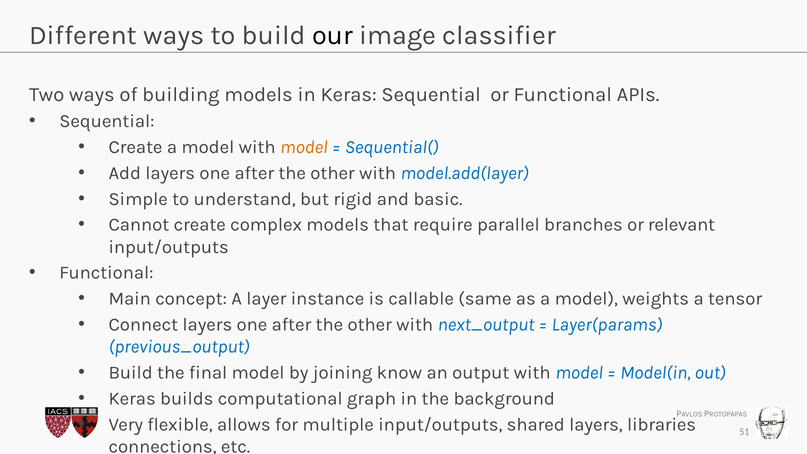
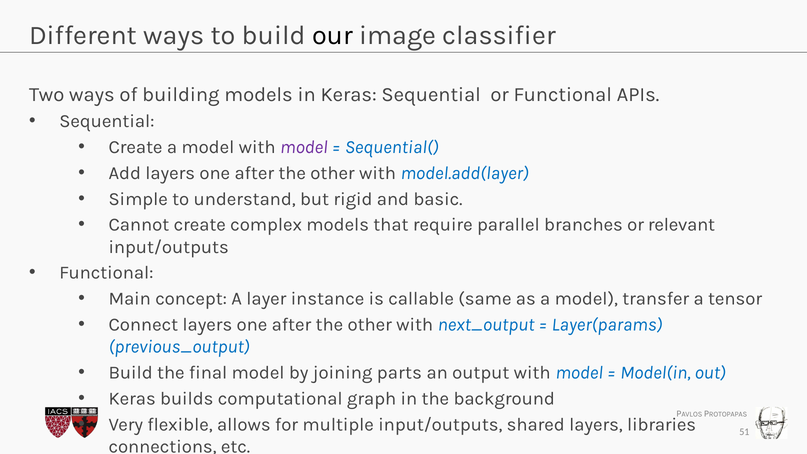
model at (304, 147) colour: orange -> purple
weights: weights -> transfer
know: know -> parts
